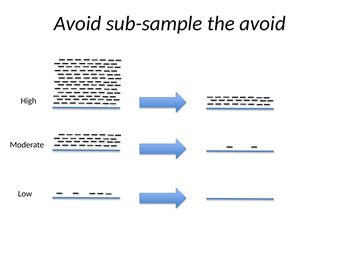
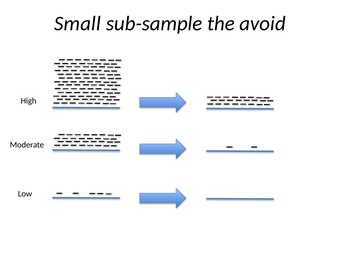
Avoid at (78, 24): Avoid -> Small
